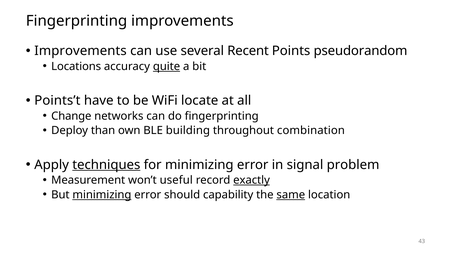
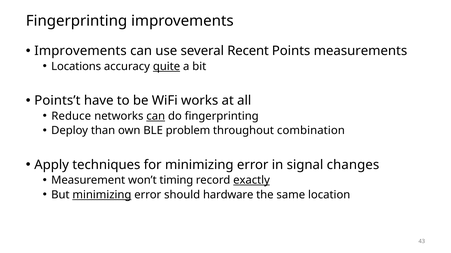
pseudorandom: pseudorandom -> measurements
locate: locate -> works
Change: Change -> Reduce
can at (156, 116) underline: none -> present
building: building -> problem
techniques underline: present -> none
problem: problem -> changes
useful: useful -> timing
capability: capability -> hardware
same underline: present -> none
